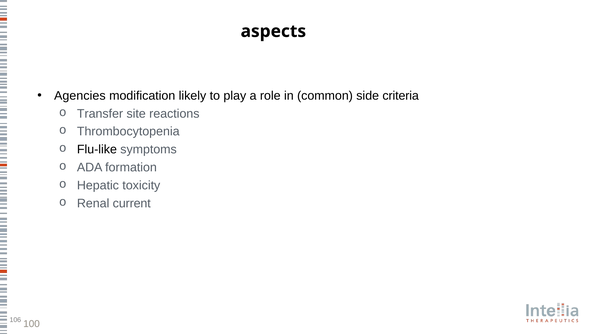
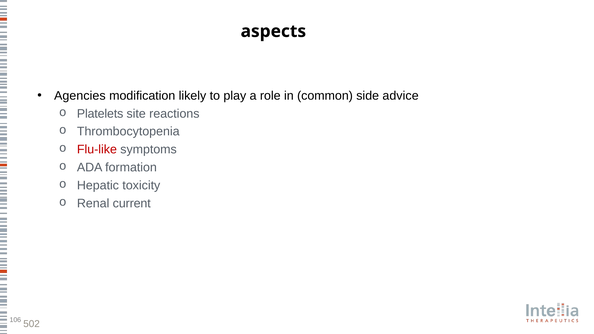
criteria: criteria -> advice
Transfer: Transfer -> Platelets
Flu-like colour: black -> red
100: 100 -> 502
